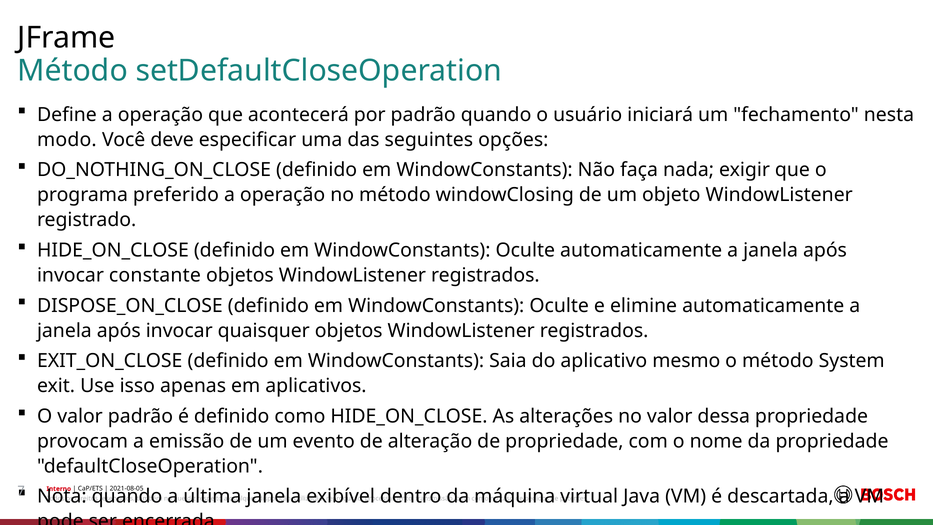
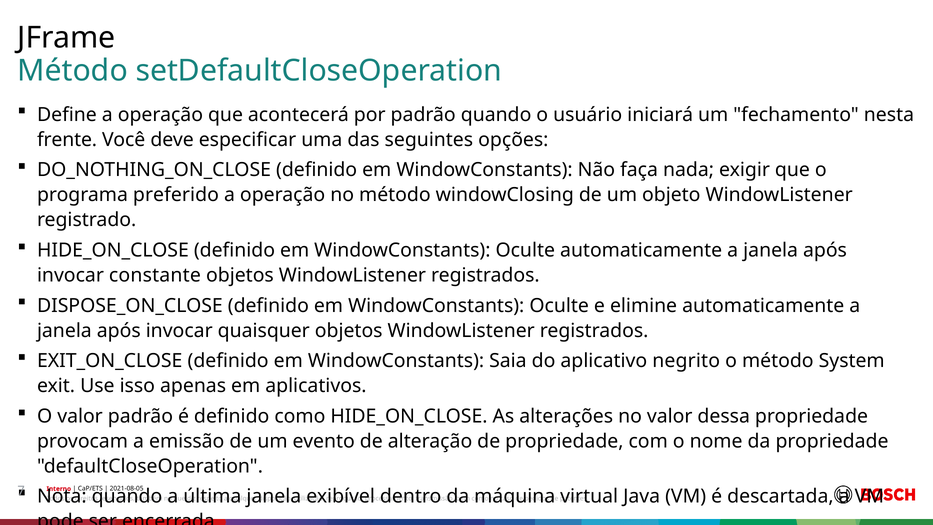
modo: modo -> frente
mesmo: mesmo -> negrito
